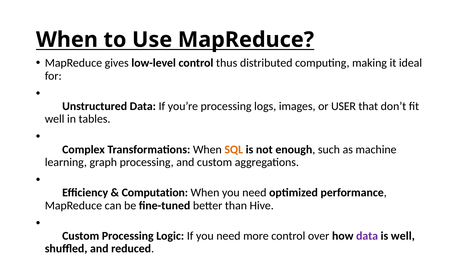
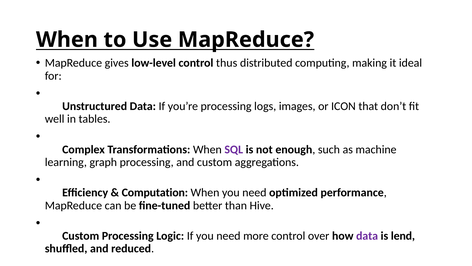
USER: USER -> ICON
SQL colour: orange -> purple
is well: well -> lend
